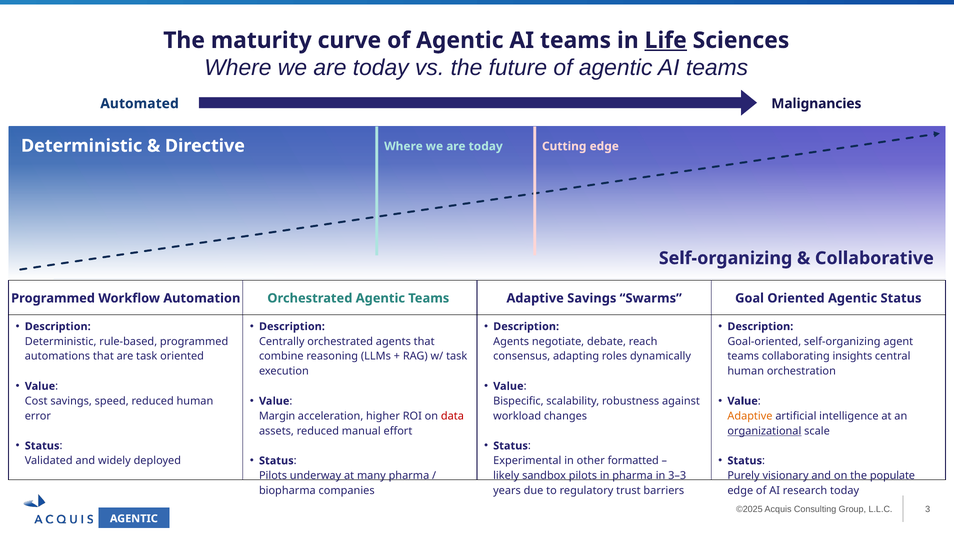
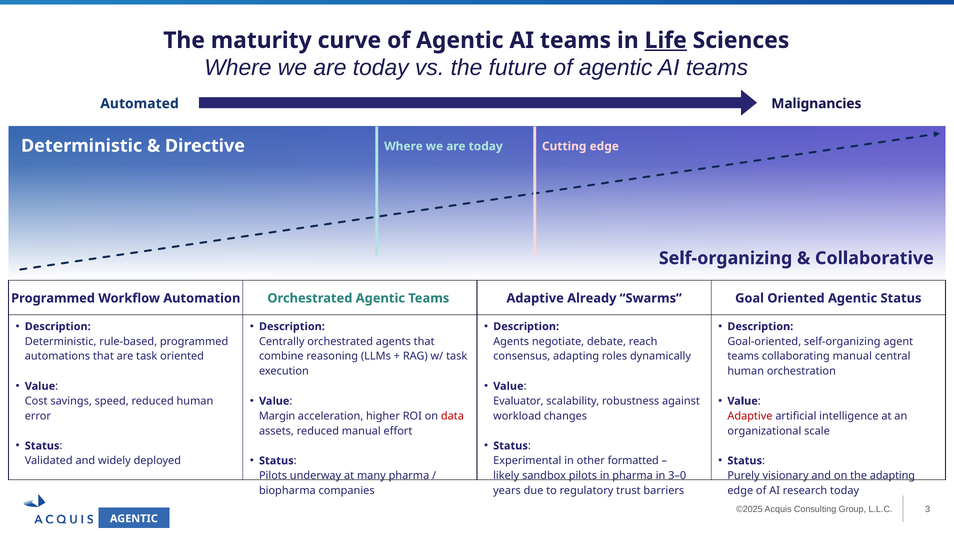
Adaptive Savings: Savings -> Already
collaborating insights: insights -> manual
Bispecific: Bispecific -> Evaluator
Adaptive at (750, 416) colour: orange -> red
organizational underline: present -> none
3–3: 3–3 -> 3–0
the populate: populate -> adapting
